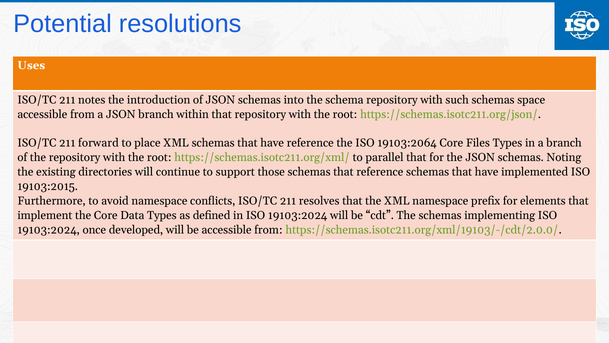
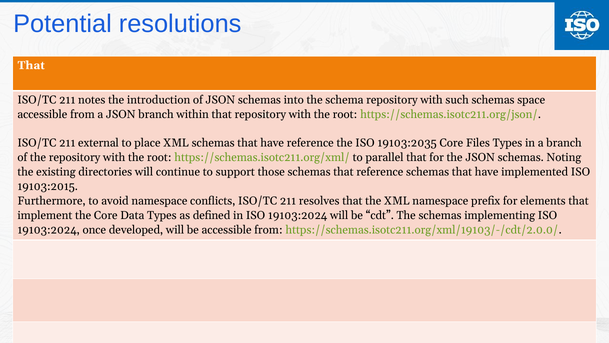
Uses at (31, 65): Uses -> That
forward: forward -> external
19103:2064: 19103:2064 -> 19103:2035
